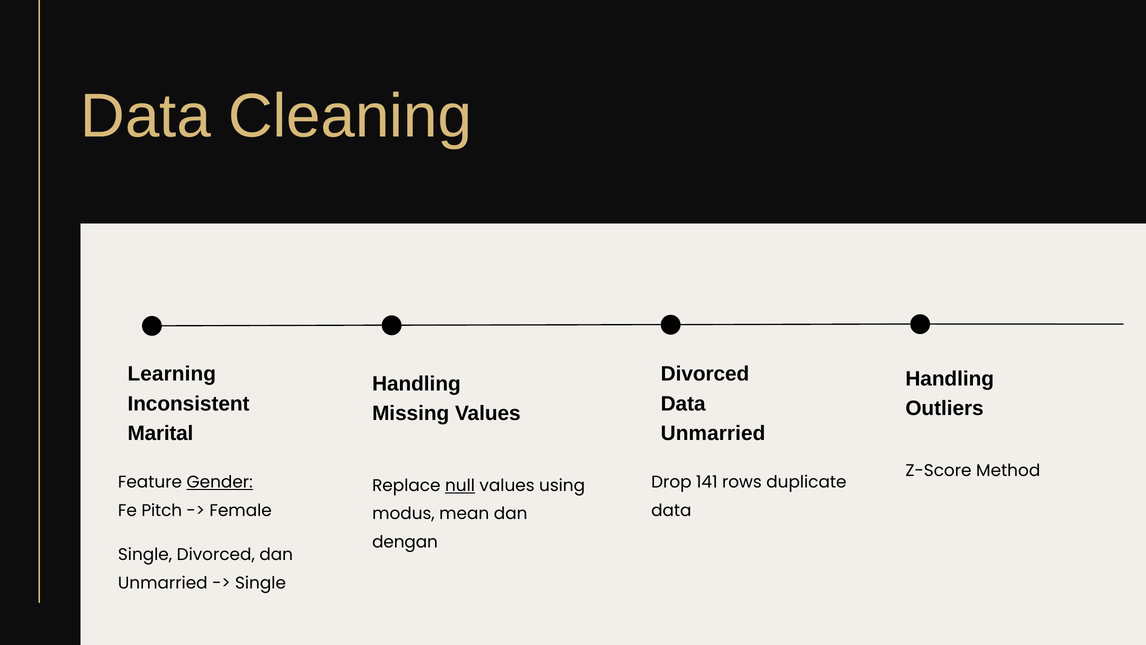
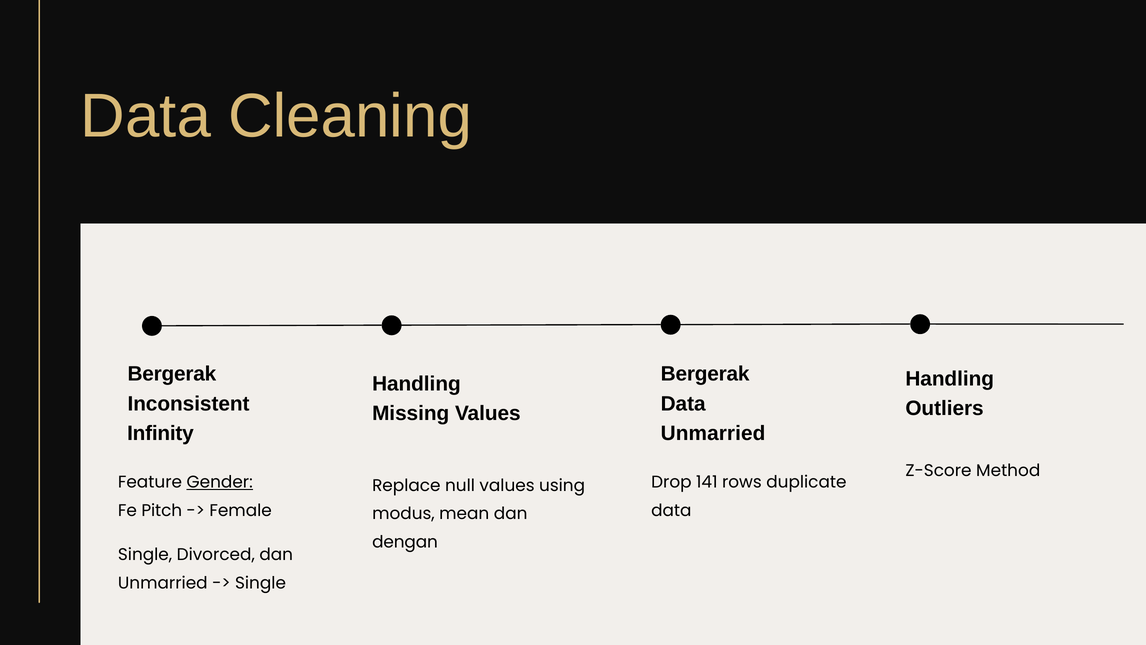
Learning at (172, 374): Learning -> Bergerak
Divorced at (705, 374): Divorced -> Bergerak
Marital: Marital -> Infinity
null underline: present -> none
